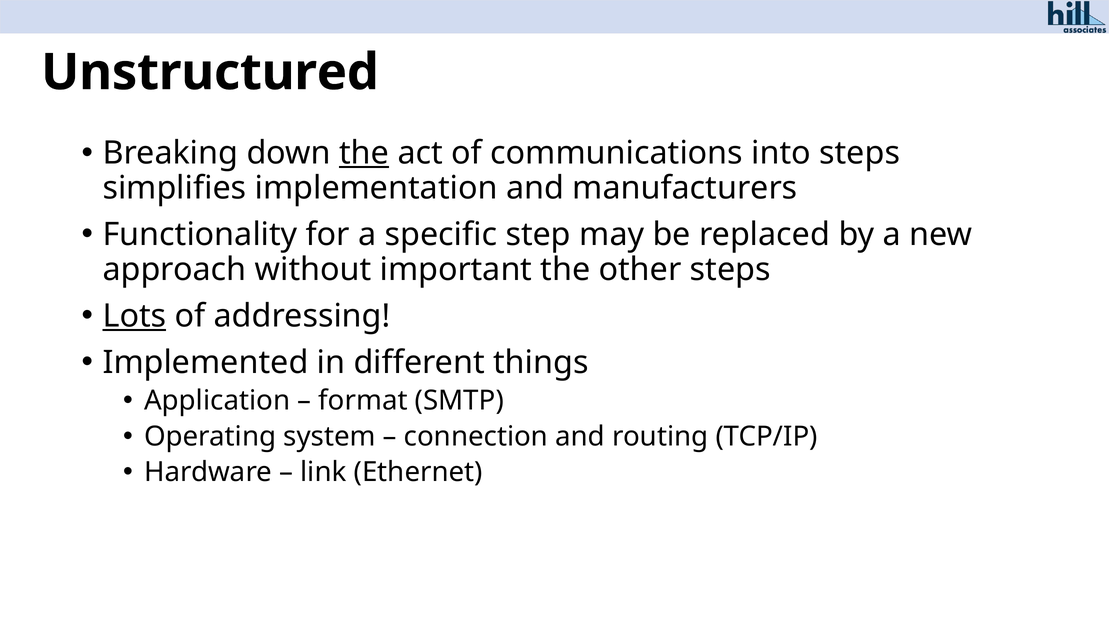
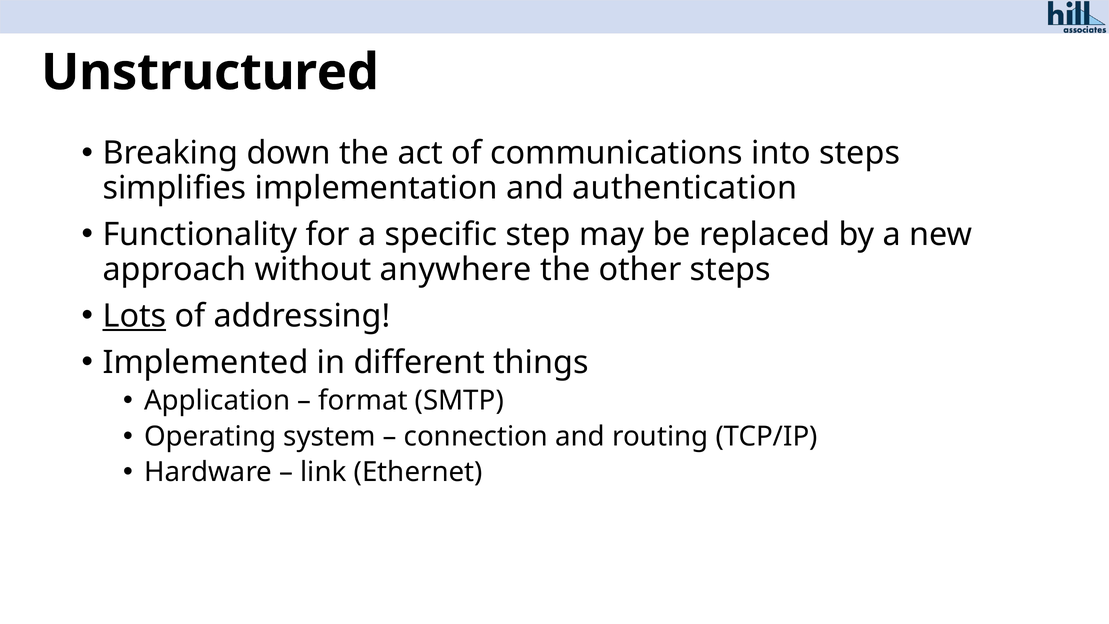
the at (364, 153) underline: present -> none
manufacturers: manufacturers -> authentication
important: important -> anywhere
